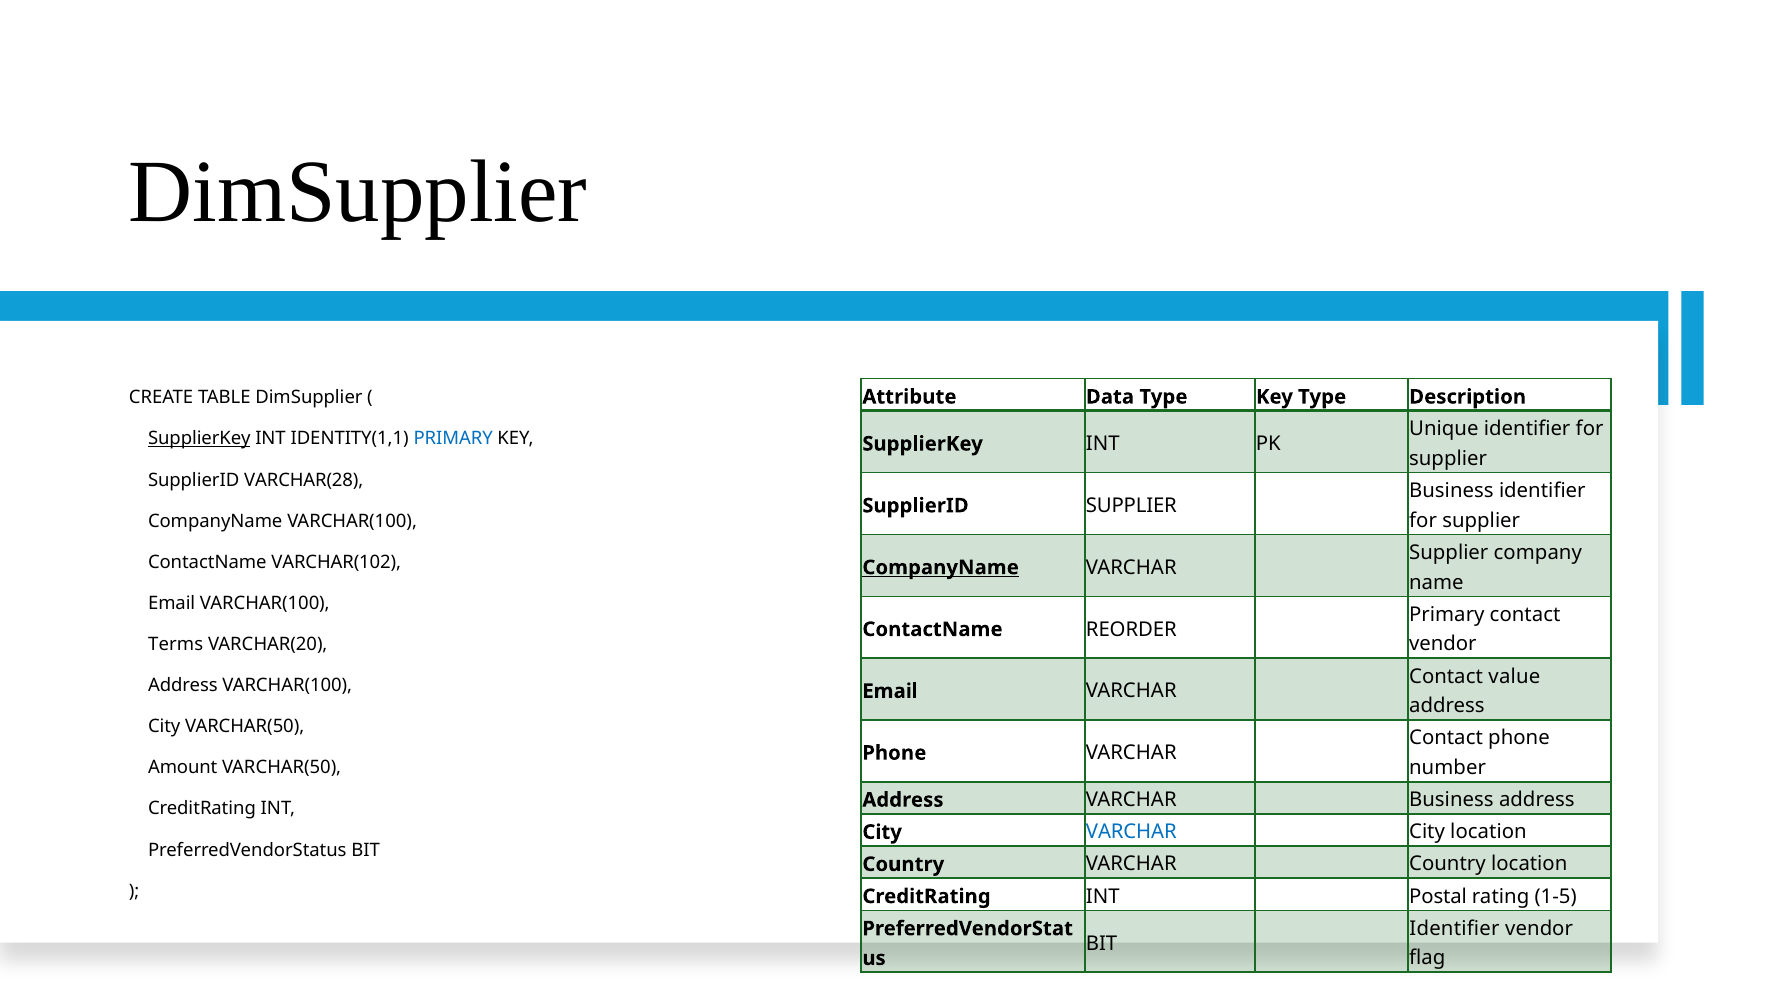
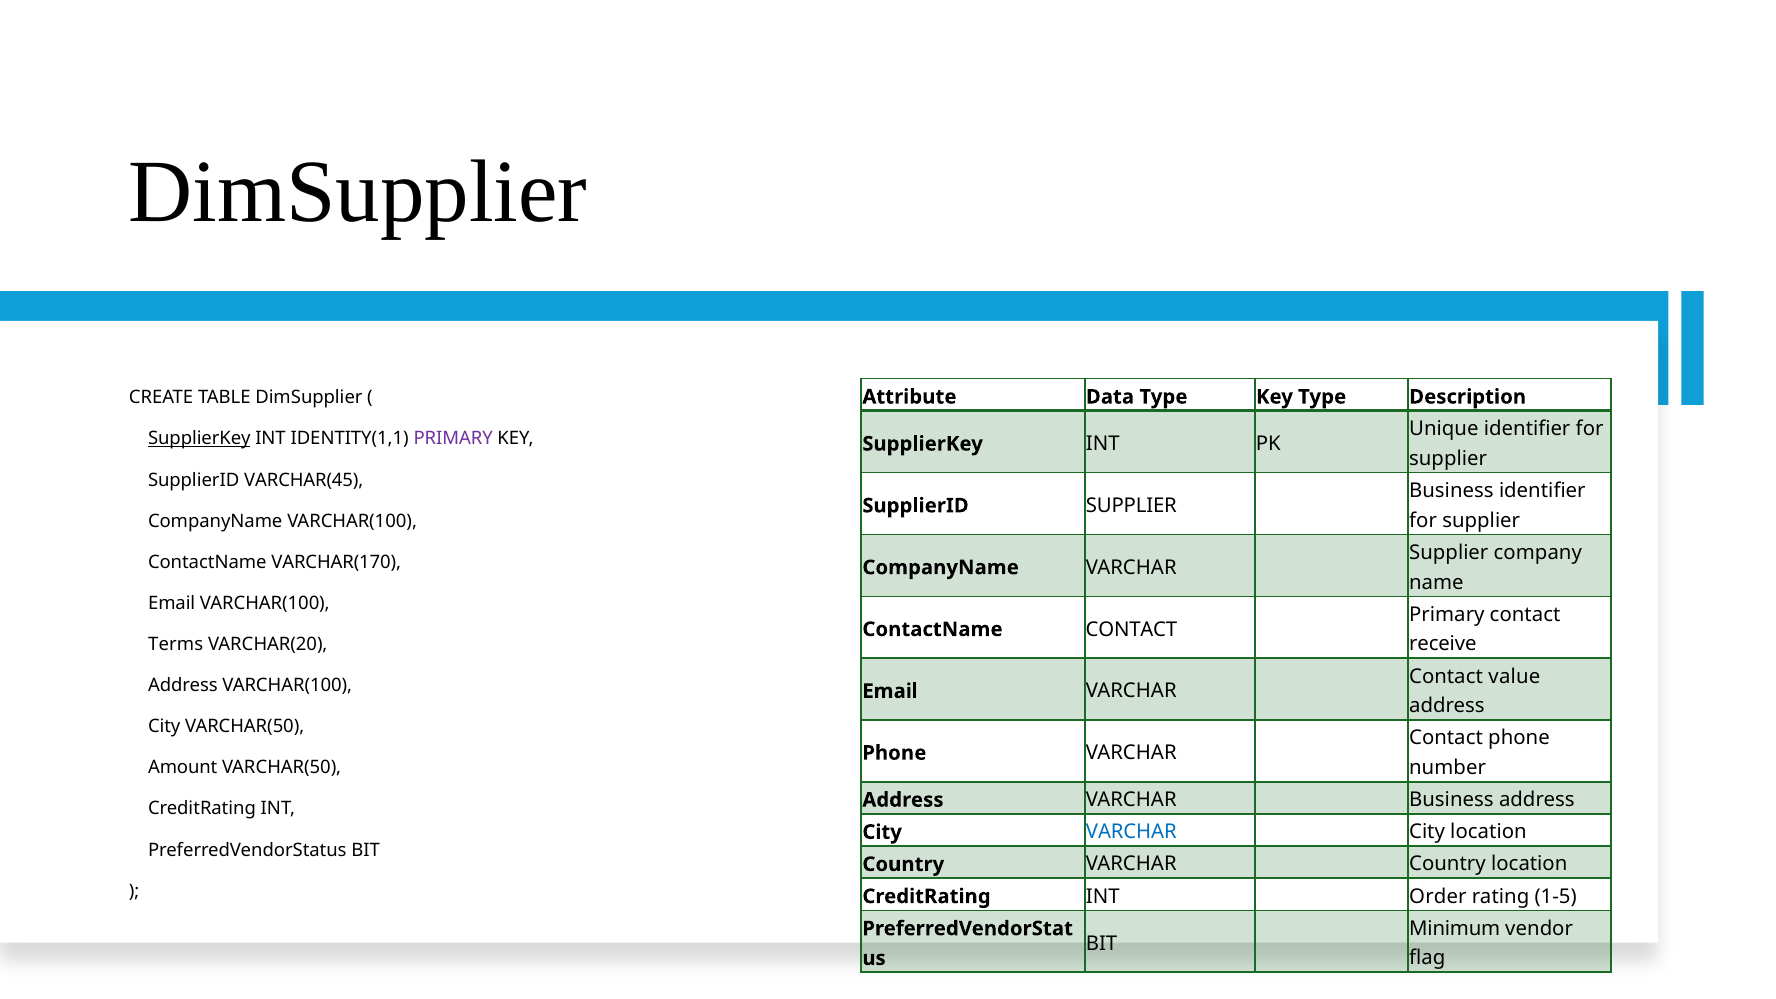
PRIMARY at (453, 439) colour: blue -> purple
VARCHAR(28: VARCHAR(28 -> VARCHAR(45
VARCHAR(102: VARCHAR(102 -> VARCHAR(170
CompanyName at (941, 568) underline: present -> none
ContactName REORDER: REORDER -> CONTACT
vendor at (1443, 644): vendor -> receive
Postal: Postal -> Order
Identifier at (1455, 929): Identifier -> Minimum
